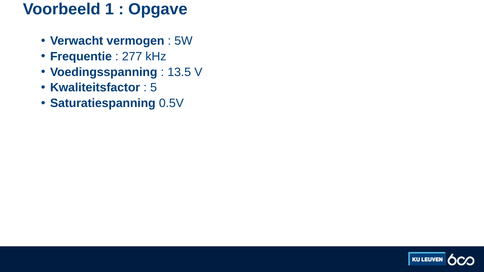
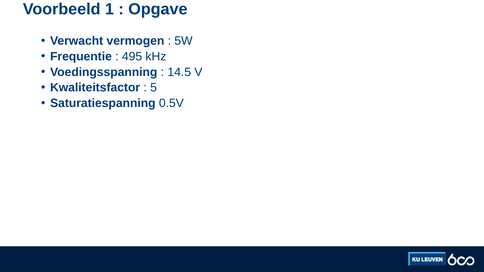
277: 277 -> 495
13.5: 13.5 -> 14.5
